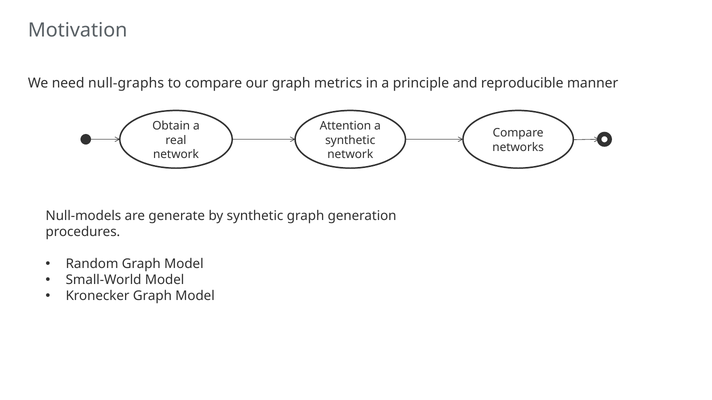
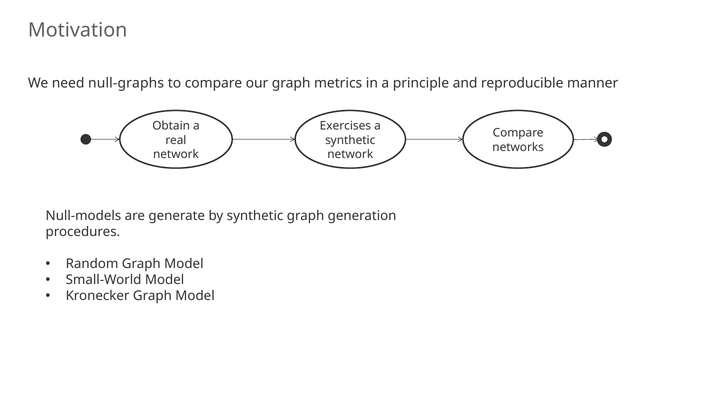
Attention: Attention -> Exercises
